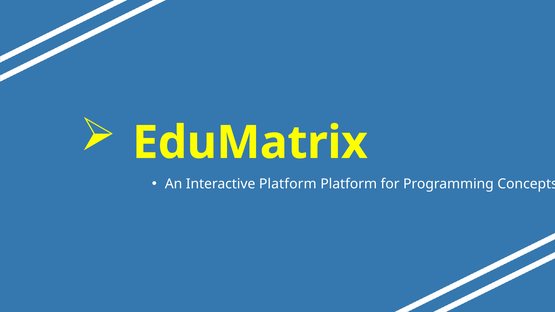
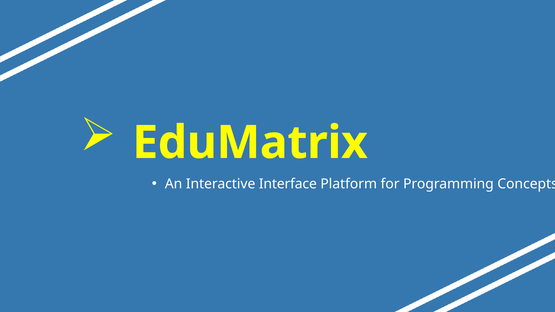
Interactive Platform: Platform -> Interface
